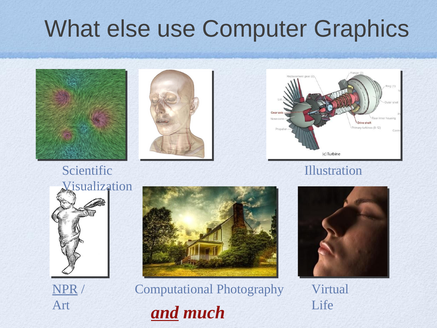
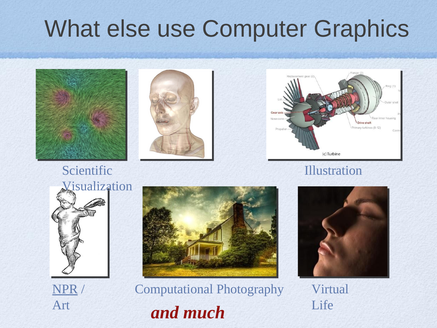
and underline: present -> none
